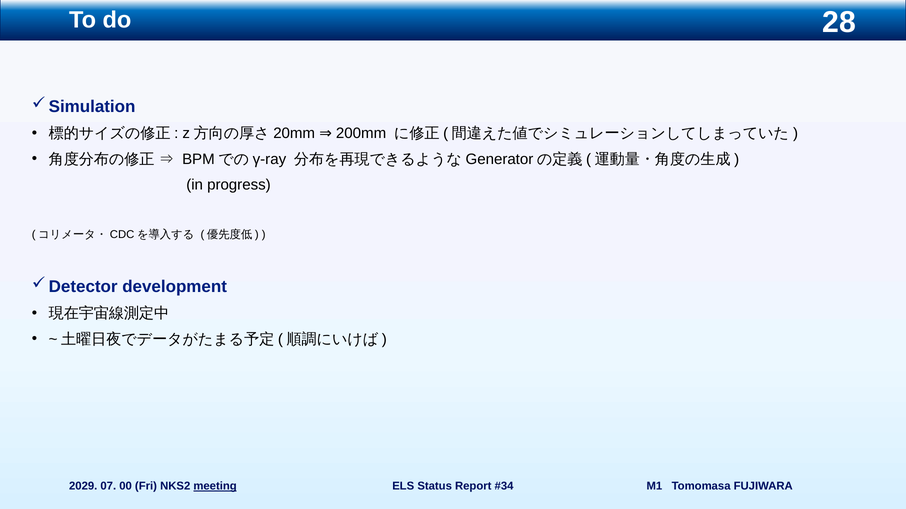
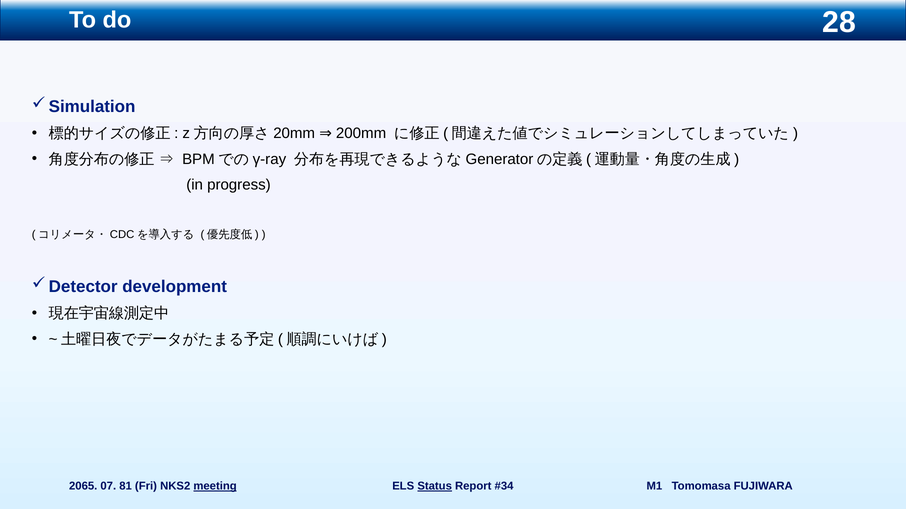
2029: 2029 -> 2065
00: 00 -> 81
Status underline: none -> present
